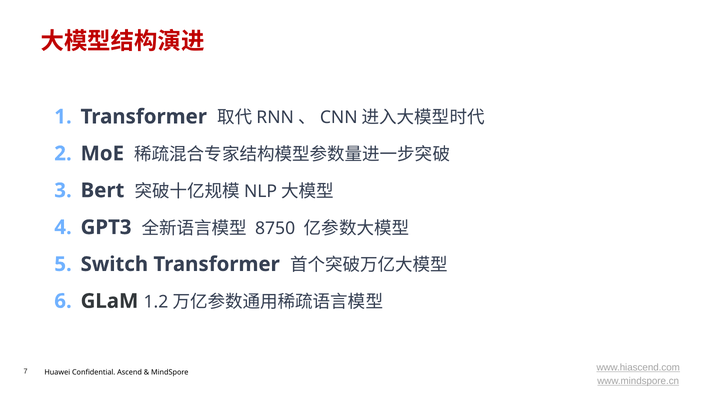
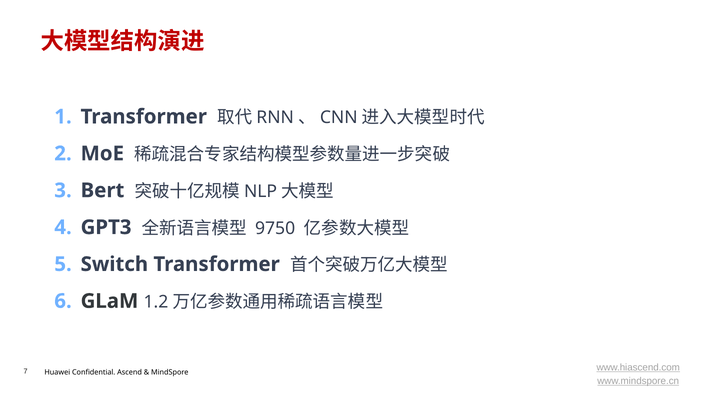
8750: 8750 -> 9750
